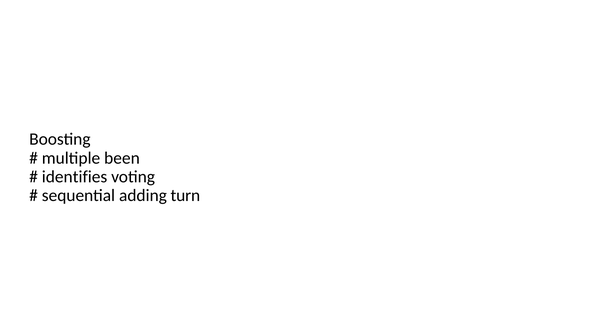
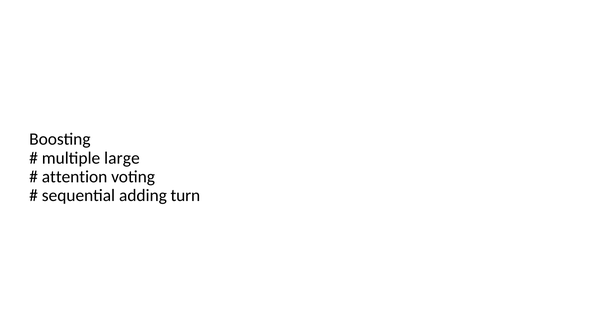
been: been -> large
identifies: identifies -> attention
